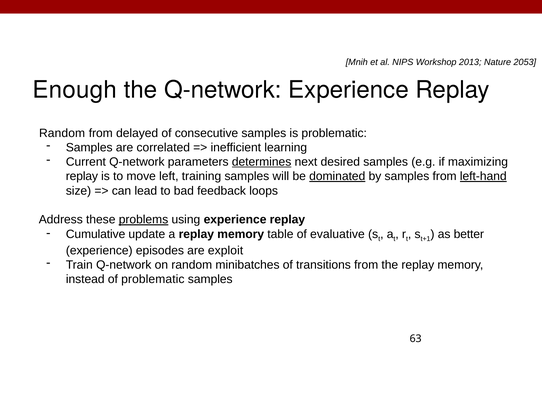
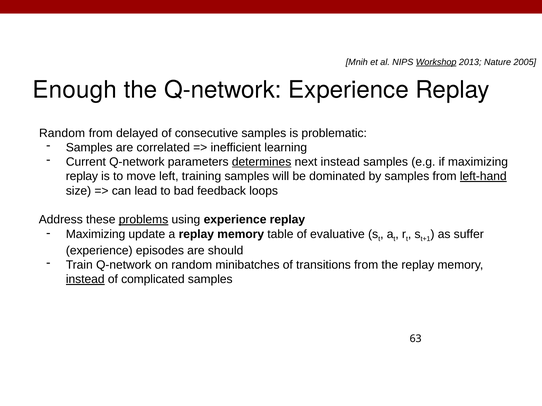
Workshop underline: none -> present
2053: 2053 -> 2005
next desired: desired -> instead
dominated underline: present -> none
Cumulative at (96, 234): Cumulative -> Maximizing
better: better -> suffer
exploit: exploit -> should
instead at (85, 280) underline: none -> present
of problematic: problematic -> complicated
